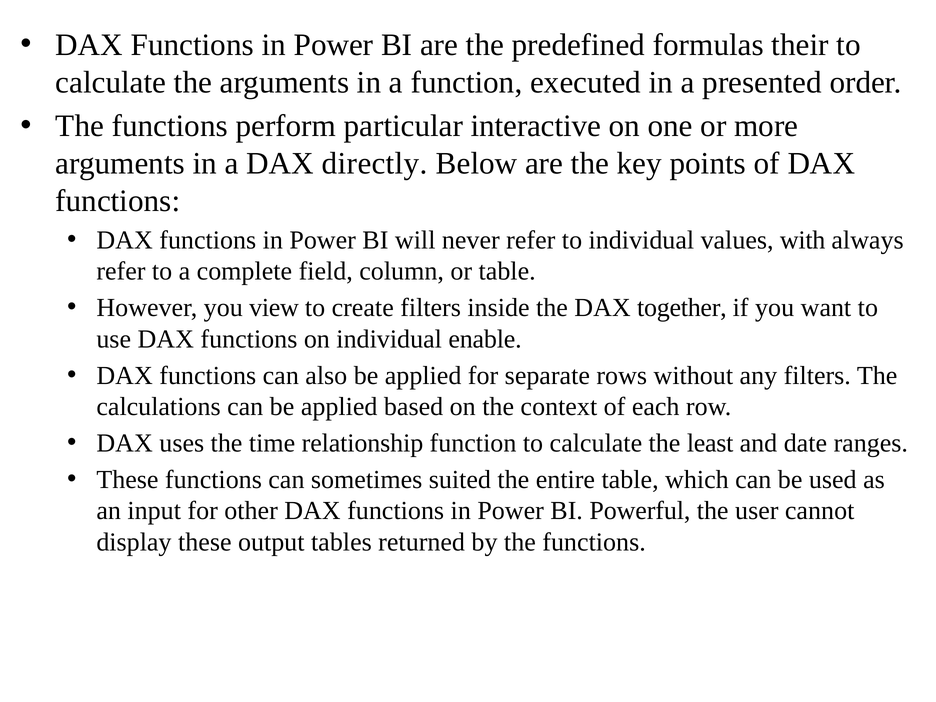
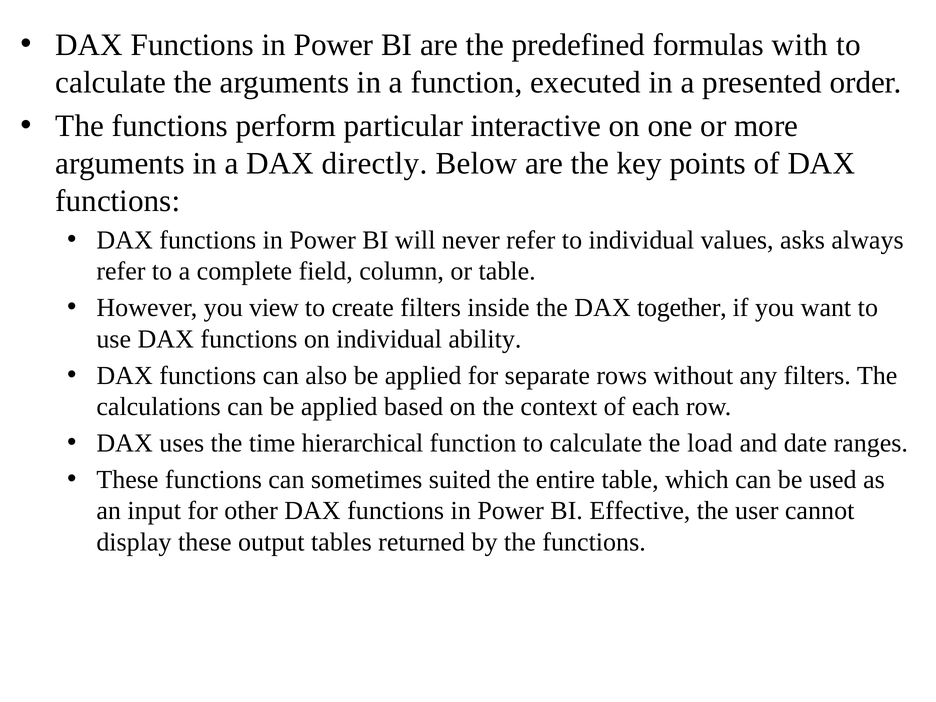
their: their -> with
with: with -> asks
enable: enable -> ability
relationship: relationship -> hierarchical
least: least -> load
Powerful: Powerful -> Effective
